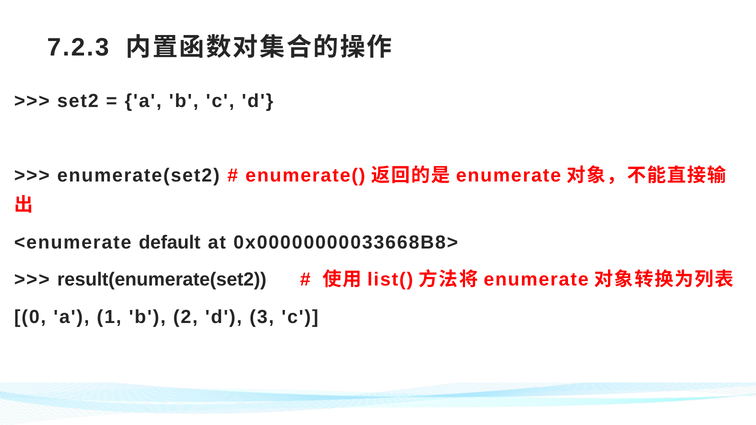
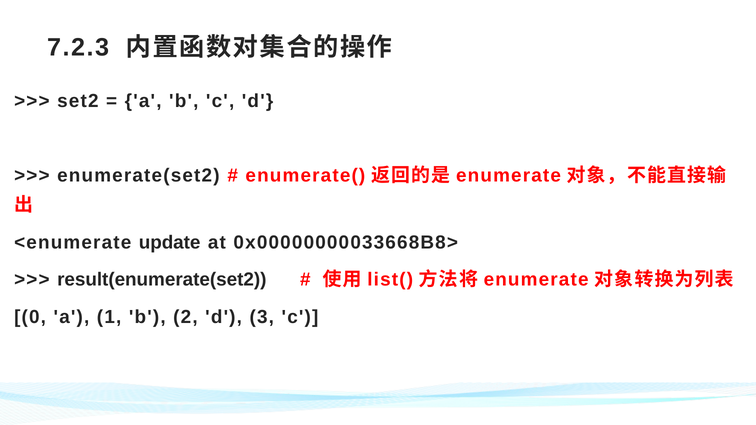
default: default -> update
